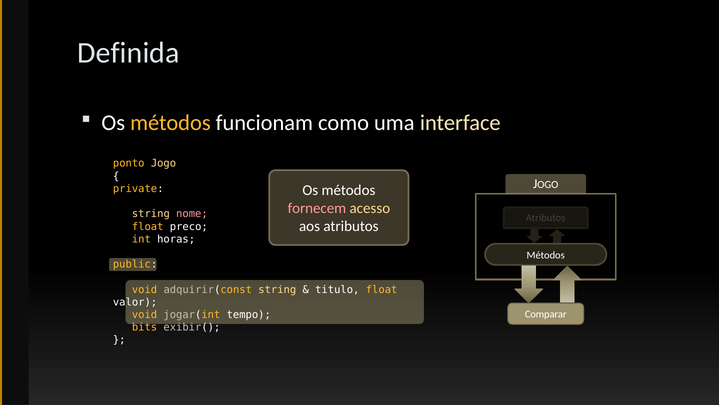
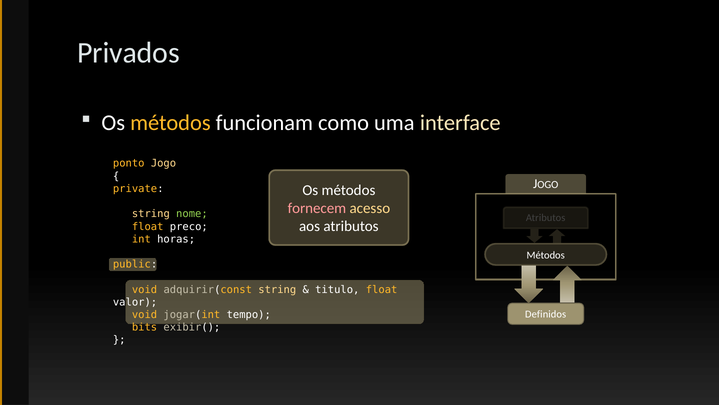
Definida: Definida -> Privados
nome colour: pink -> light green
Comparar: Comparar -> Definidos
